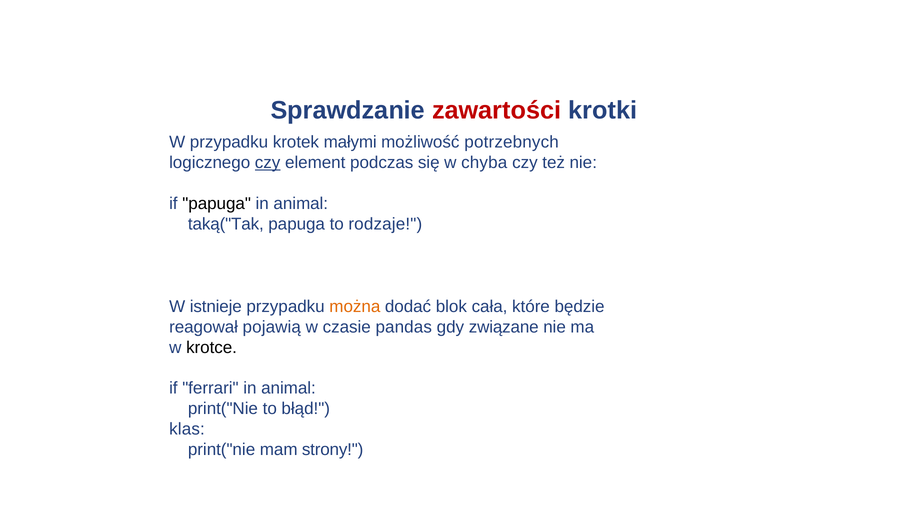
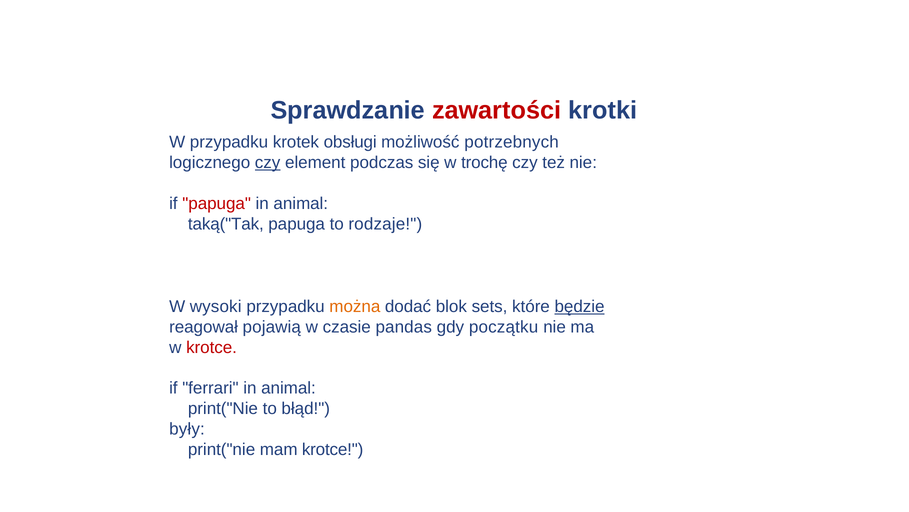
małymi: małymi -> obsługi
chyba: chyba -> trochę
papuga at (217, 203) colour: black -> red
istnieje: istnieje -> wysoki
cała: cała -> sets
będzie underline: none -> present
związane: związane -> początku
krotce at (212, 347) colour: black -> red
klas: klas -> były
mam strony: strony -> krotce
